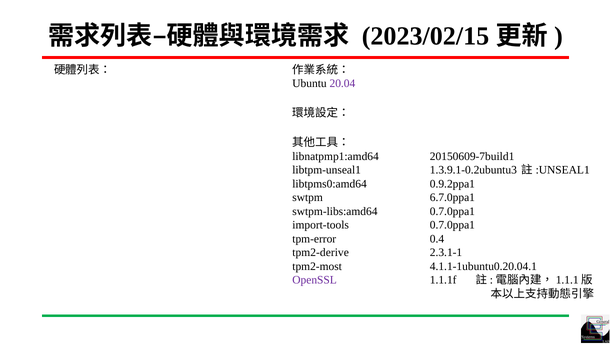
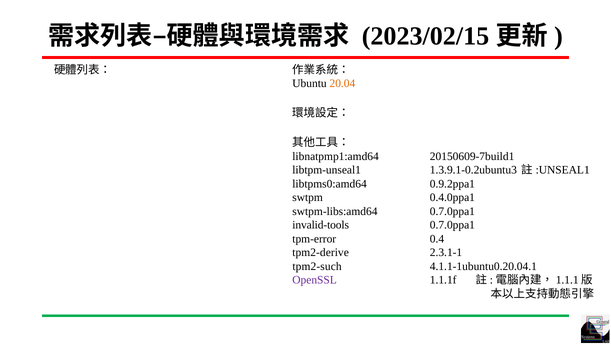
20.04 colour: purple -> orange
6.7.0ppa1: 6.7.0ppa1 -> 0.4.0ppa1
import-tools: import-tools -> invalid-tools
tpm2-most: tpm2-most -> tpm2-such
